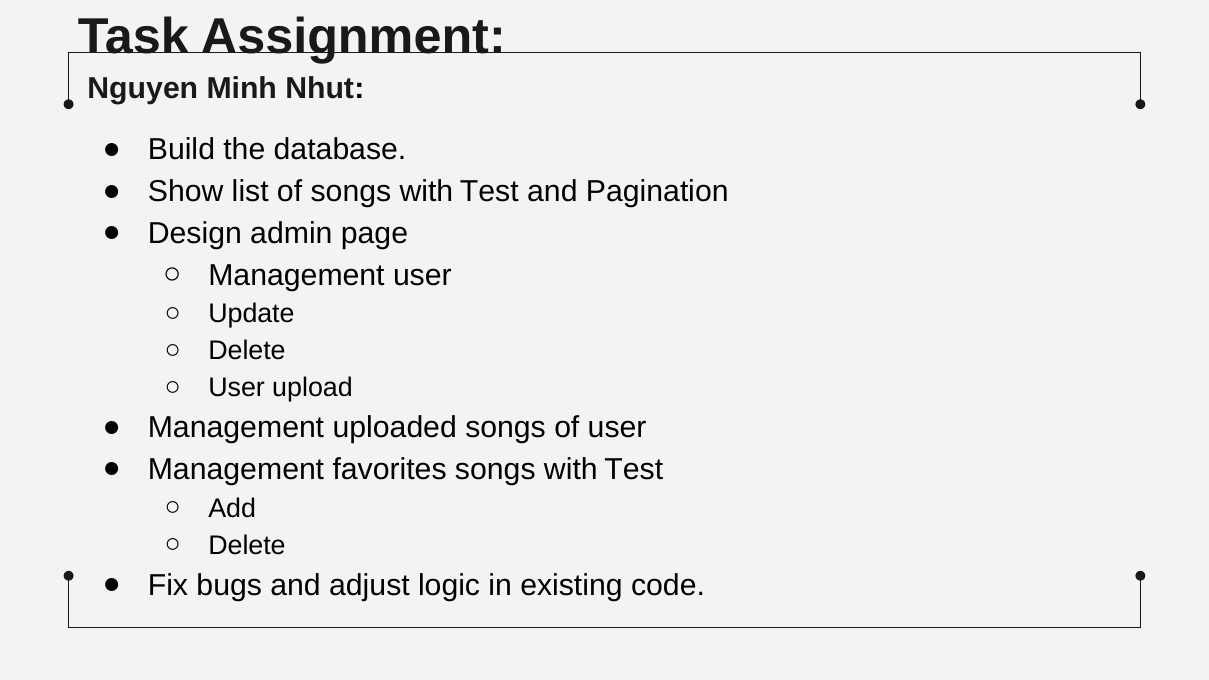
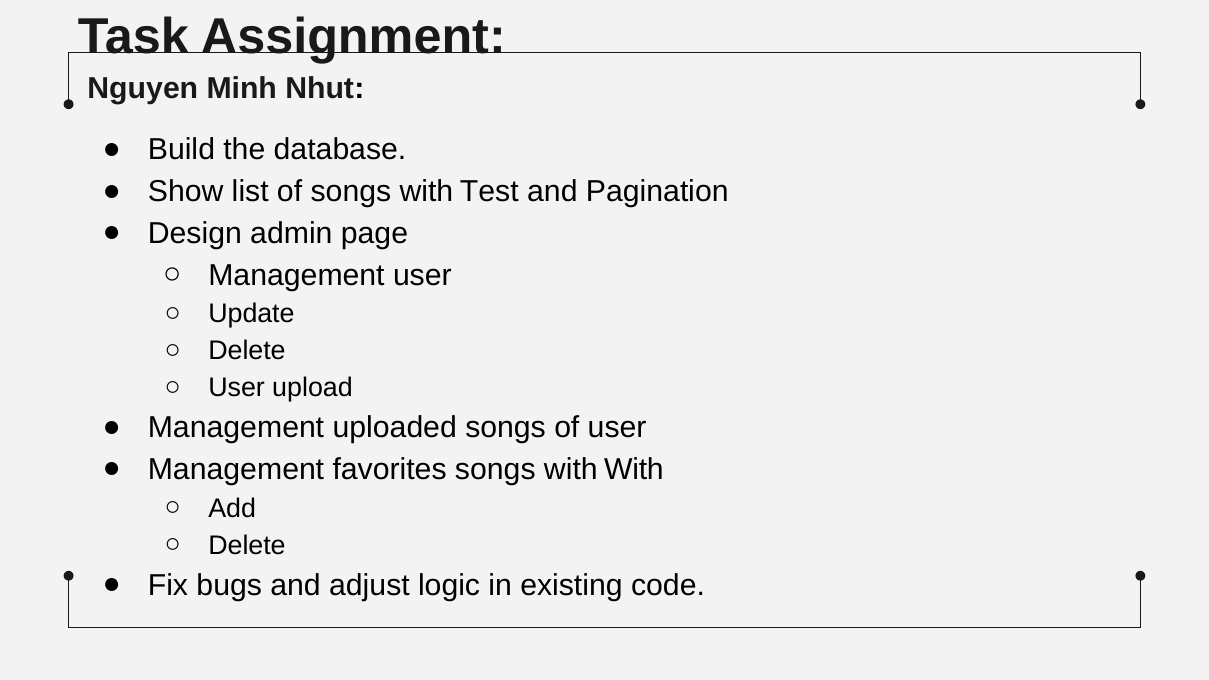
favorites songs with Test: Test -> With
